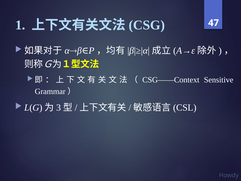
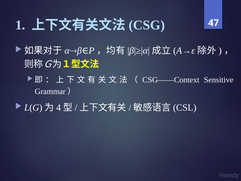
3: 3 -> 4
